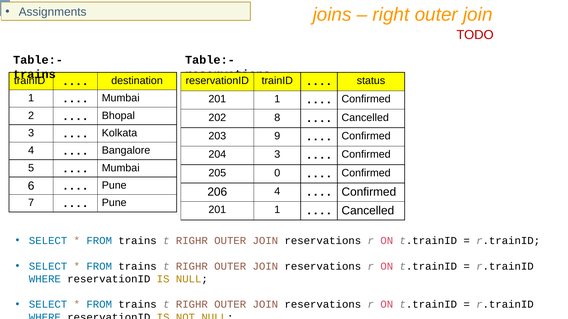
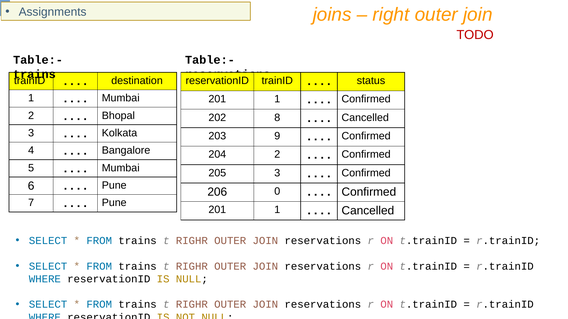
204 3: 3 -> 2
205 0: 0 -> 3
206 4: 4 -> 0
